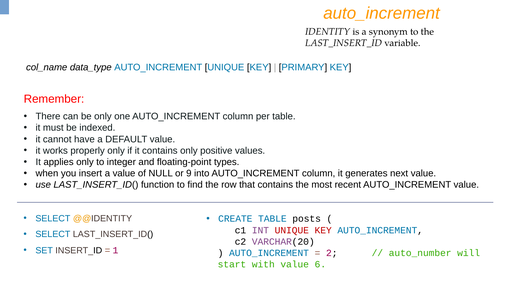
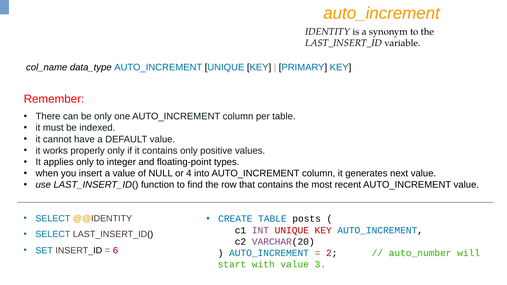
9: 9 -> 4
1: 1 -> 6
6: 6 -> 3
